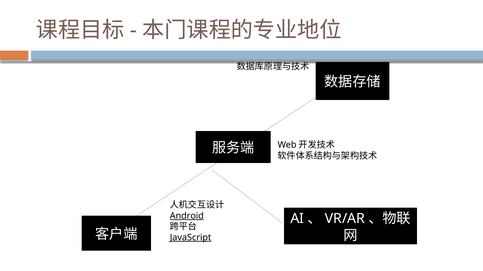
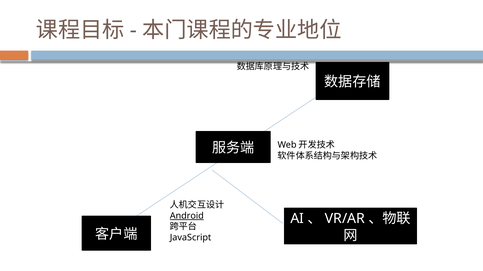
JavaScript underline: present -> none
